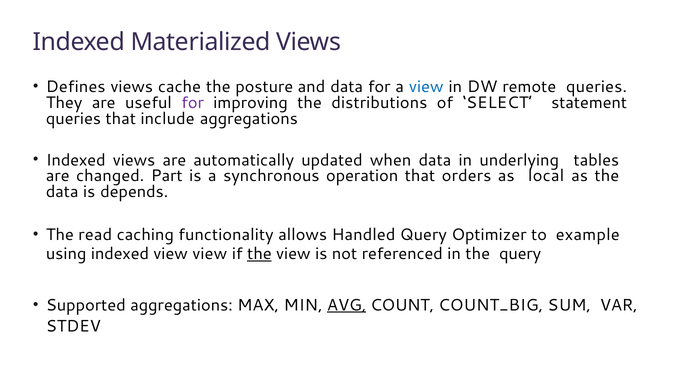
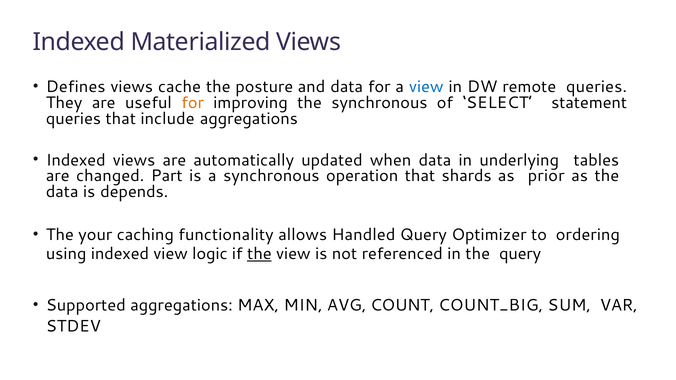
for at (193, 103) colour: purple -> orange
the distributions: distributions -> synchronous
orders: orders -> shards
local: local -> prior
read: read -> your
example: example -> ordering
view view: view -> logic
AVG underline: present -> none
